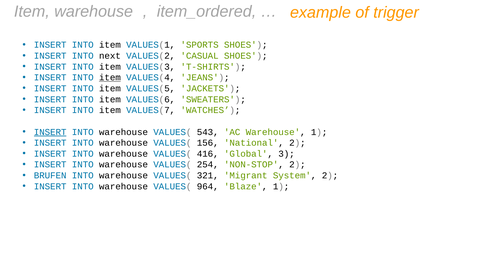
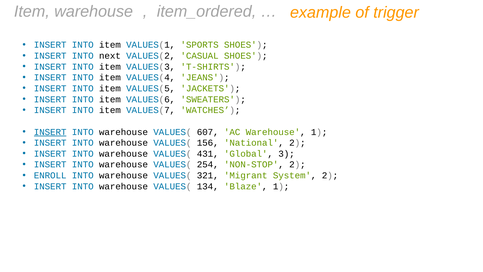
item at (110, 78) underline: present -> none
543: 543 -> 607
416: 416 -> 431
BRUFEN: BRUFEN -> ENROLL
964: 964 -> 134
